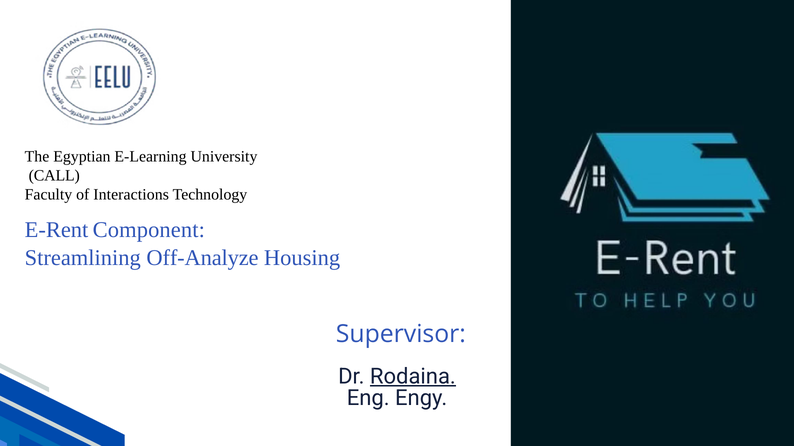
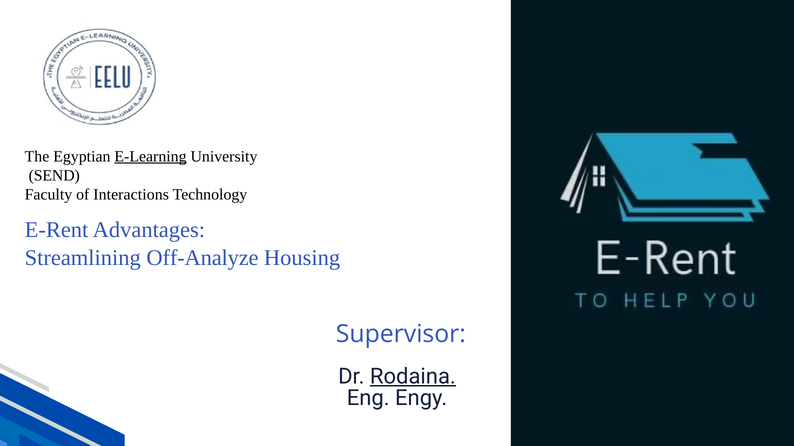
E-Learning underline: none -> present
CALL: CALL -> SEND
Component: Component -> Advantages
